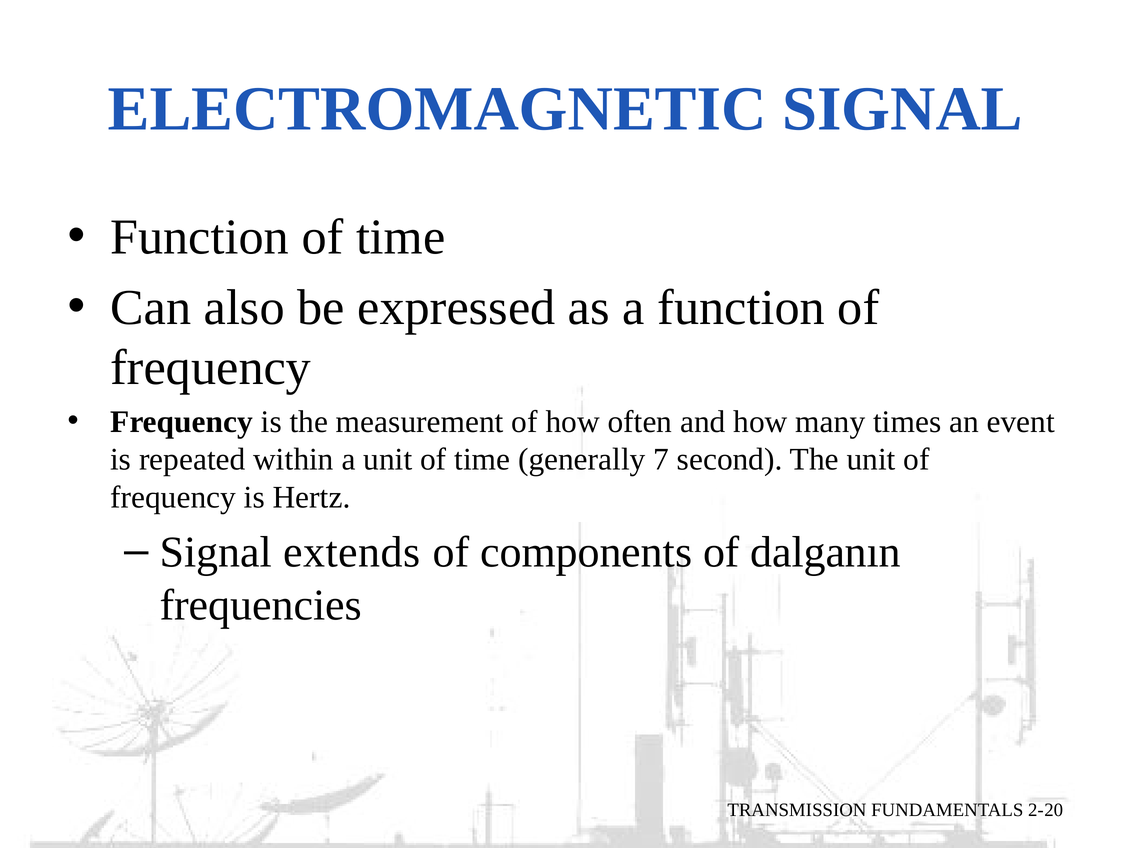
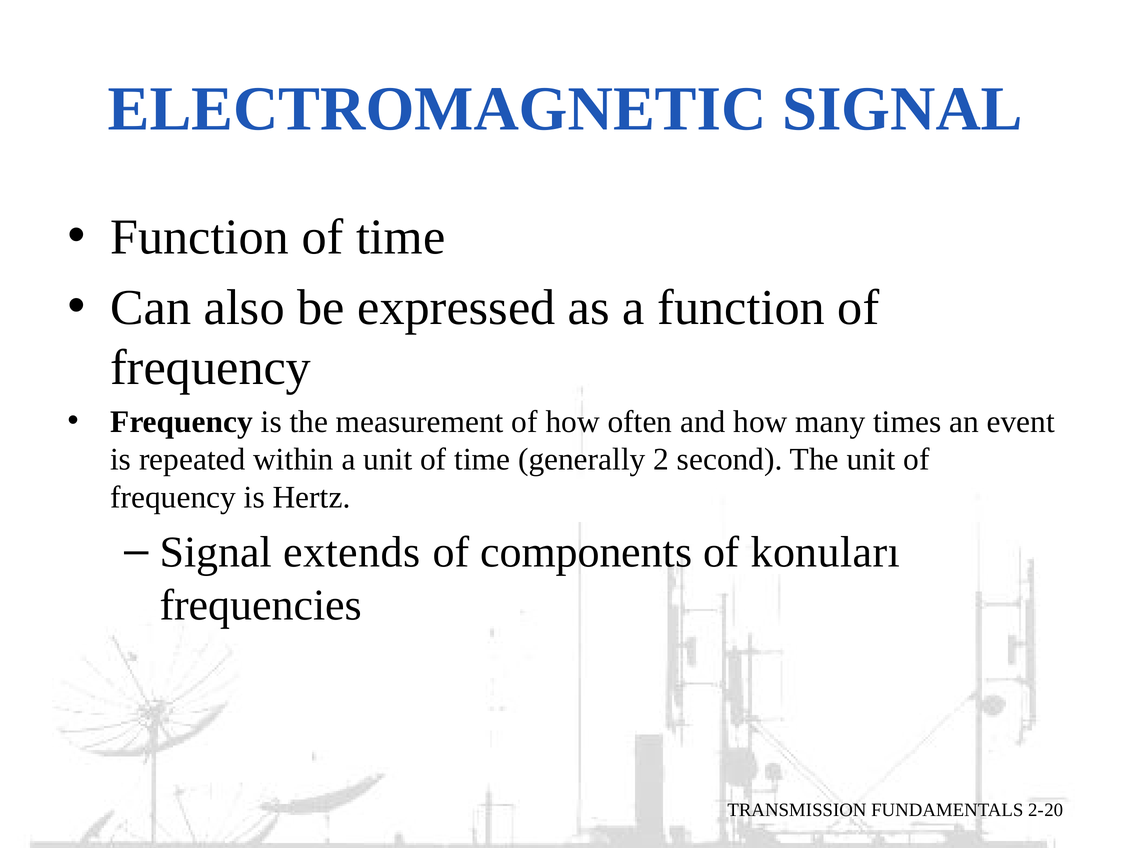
7: 7 -> 2
dalganın: dalganın -> konuları
